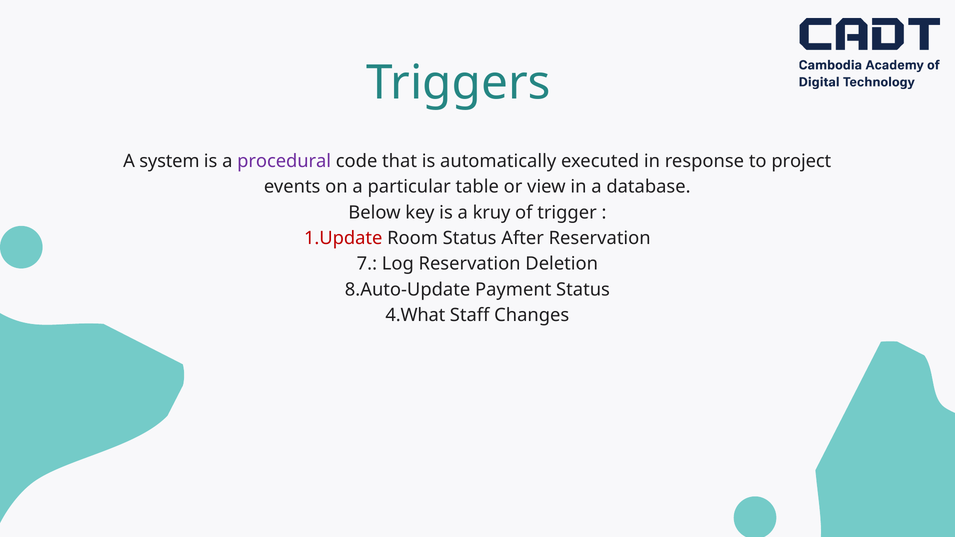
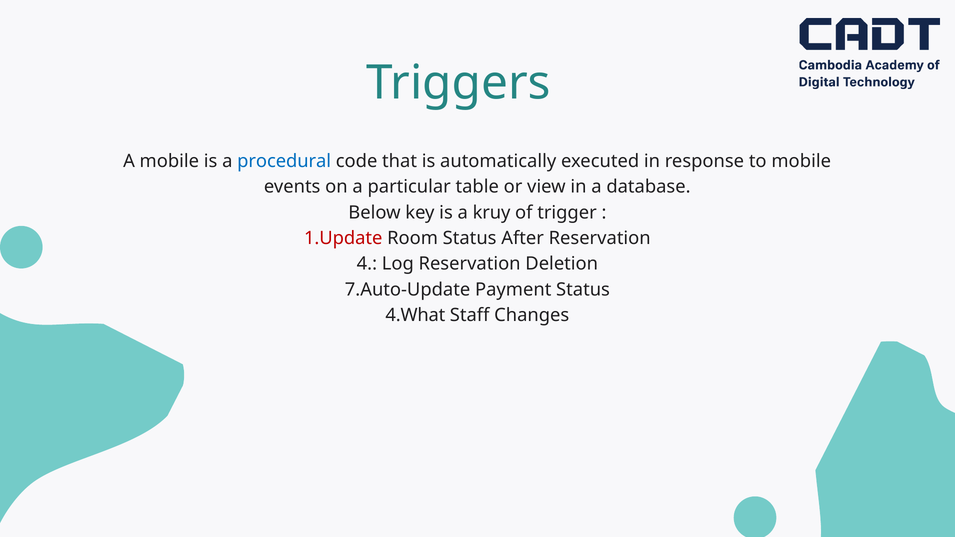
A system: system -> mobile
procedural colour: purple -> blue
to project: project -> mobile
7: 7 -> 4
8.Auto-Update: 8.Auto-Update -> 7.Auto-Update
